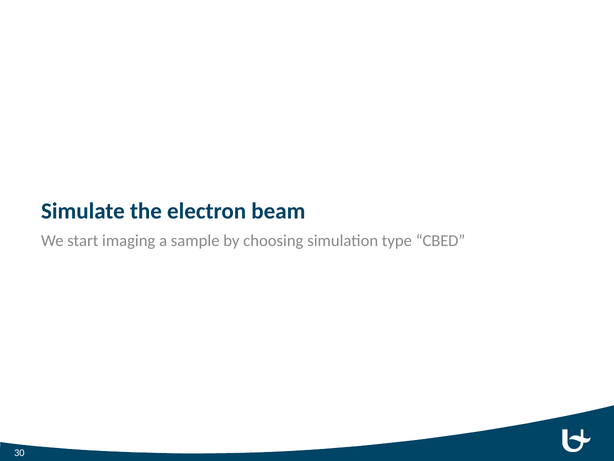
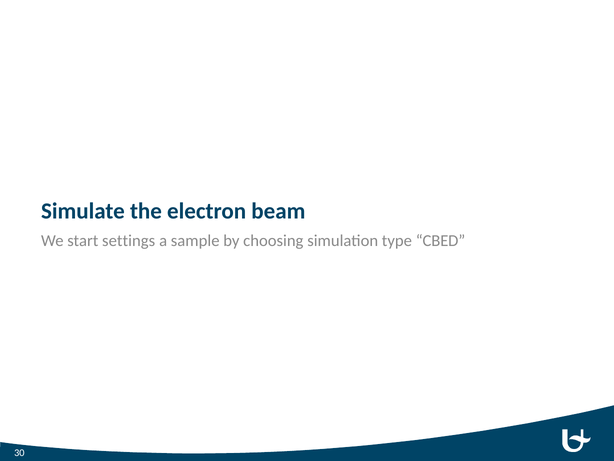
imaging: imaging -> settings
